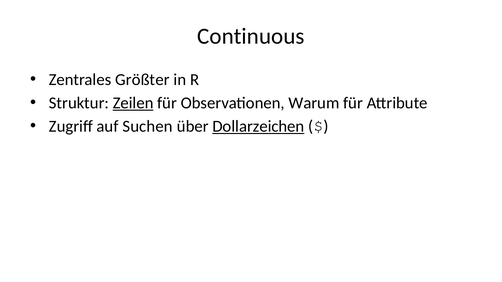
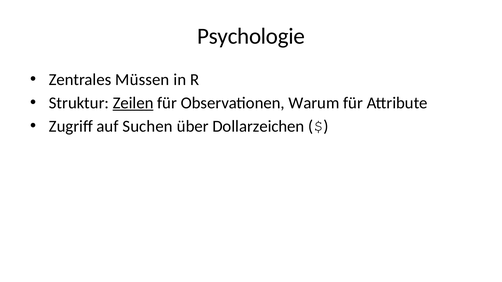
Continuous: Continuous -> Psychologie
Größter: Größter -> Müssen
Dollarzeichen underline: present -> none
